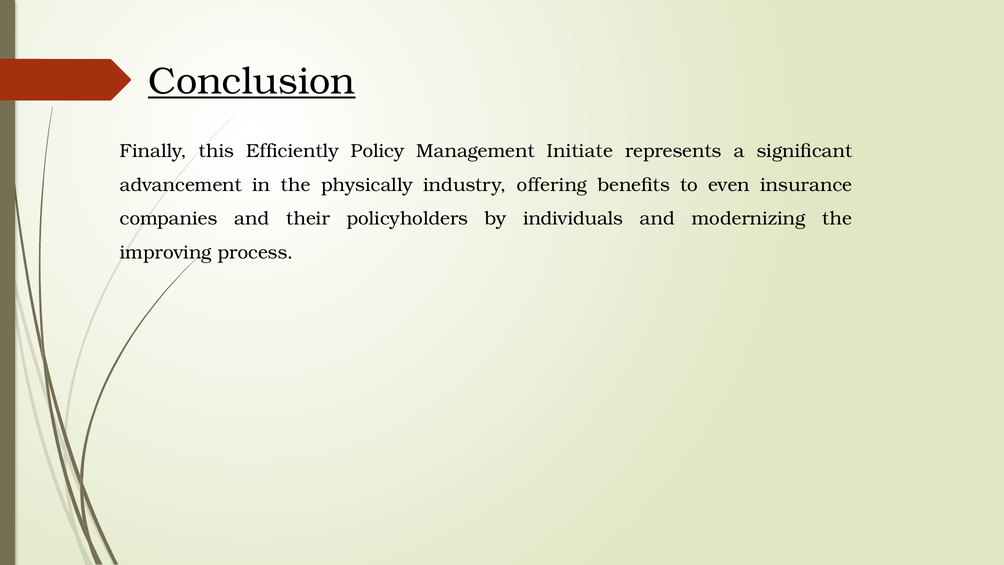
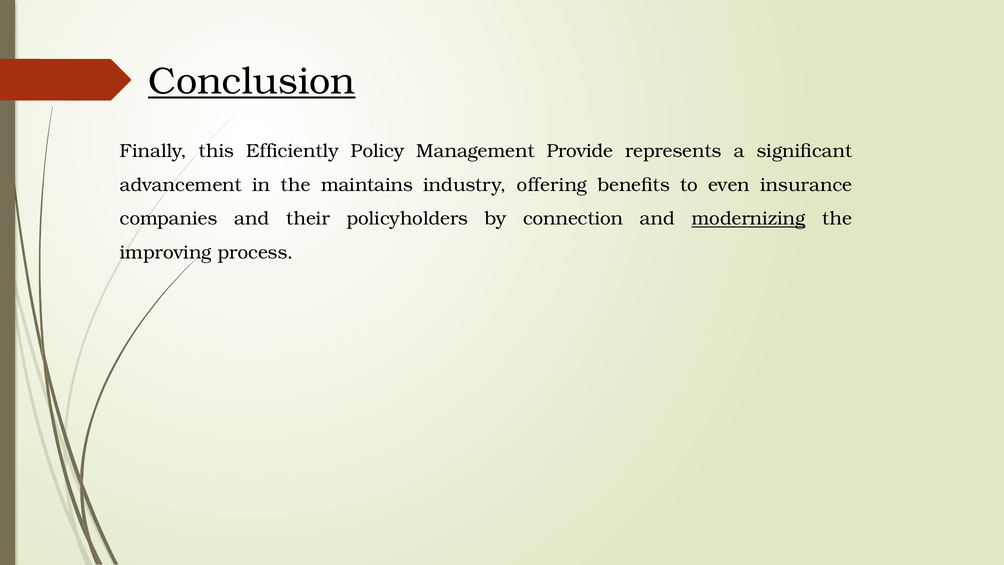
Initiate: Initiate -> Provide
physically: physically -> maintains
individuals: individuals -> connection
modernizing underline: none -> present
